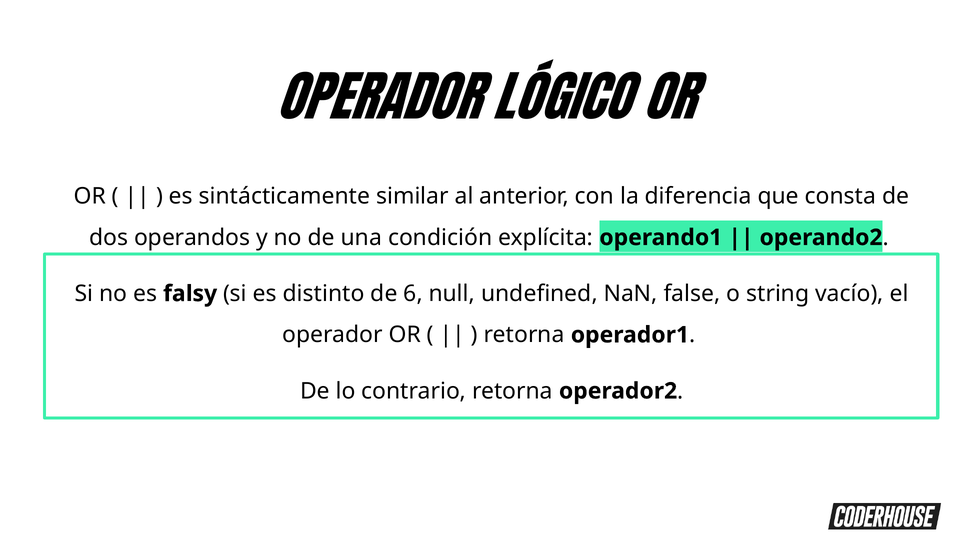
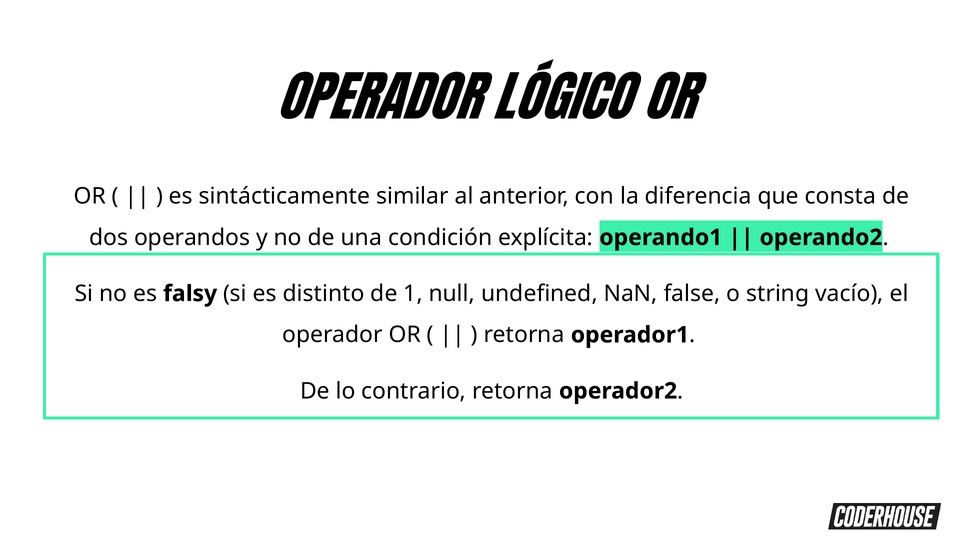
6: 6 -> 1
